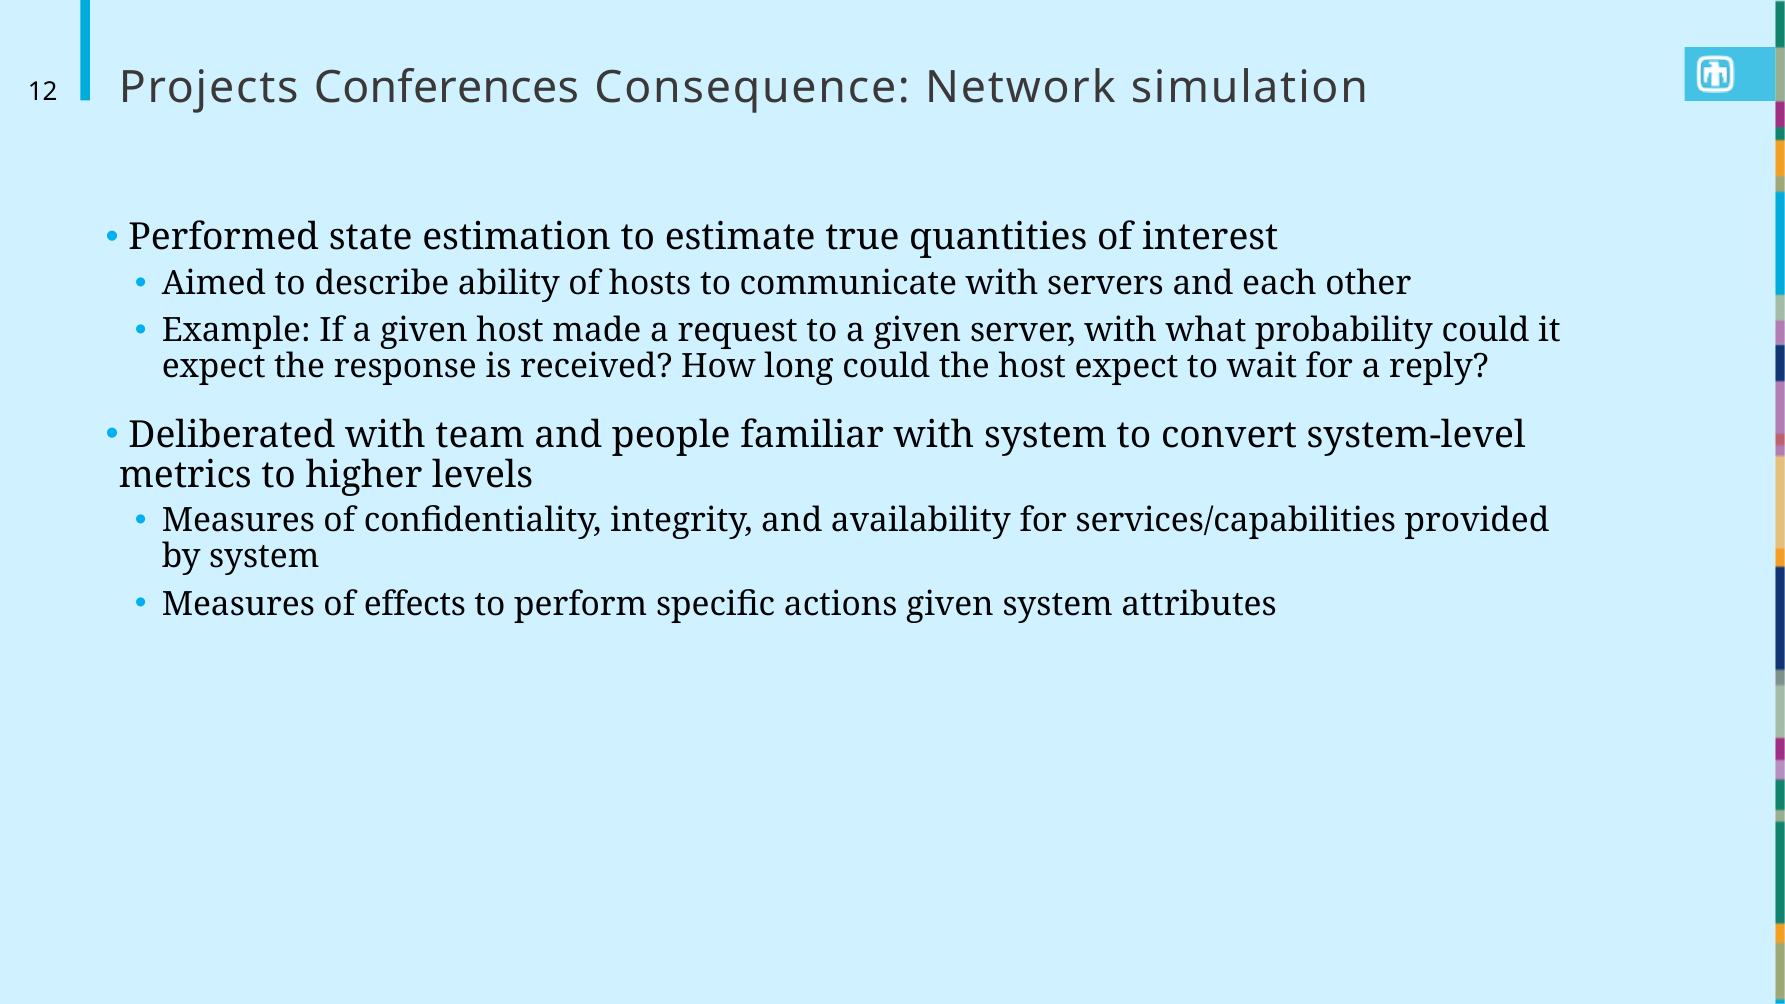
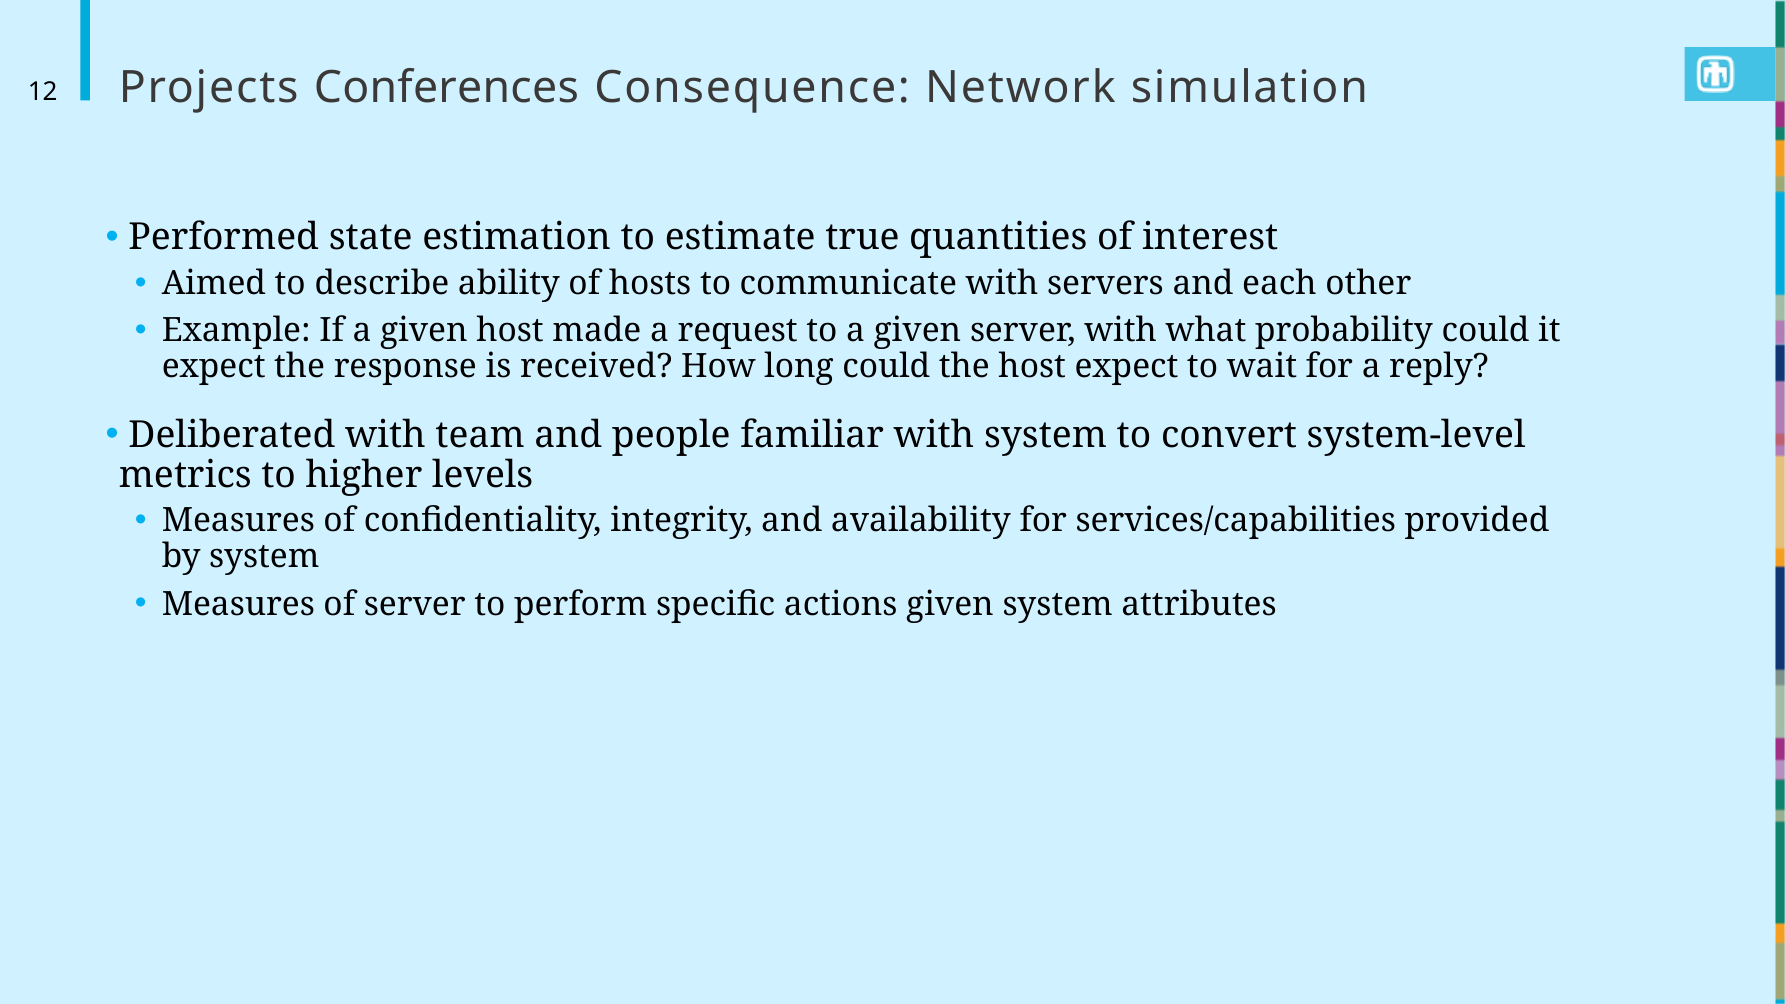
of effects: effects -> server
